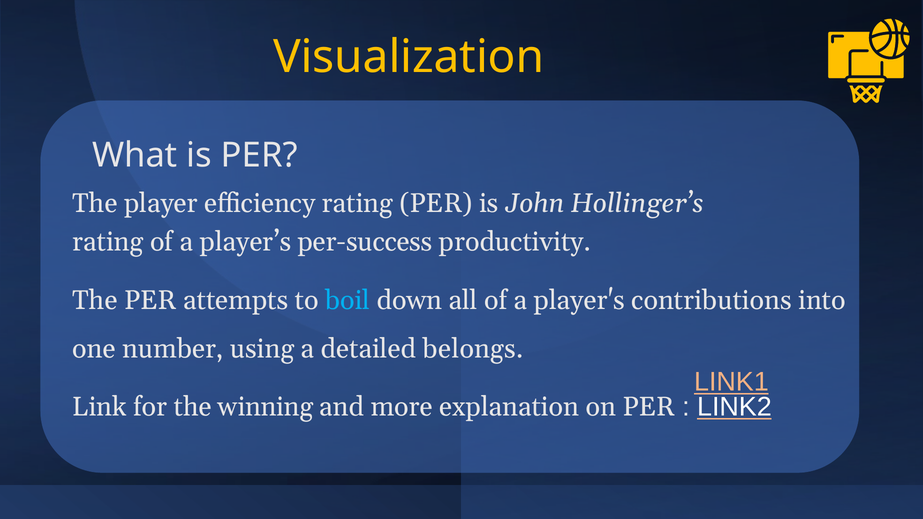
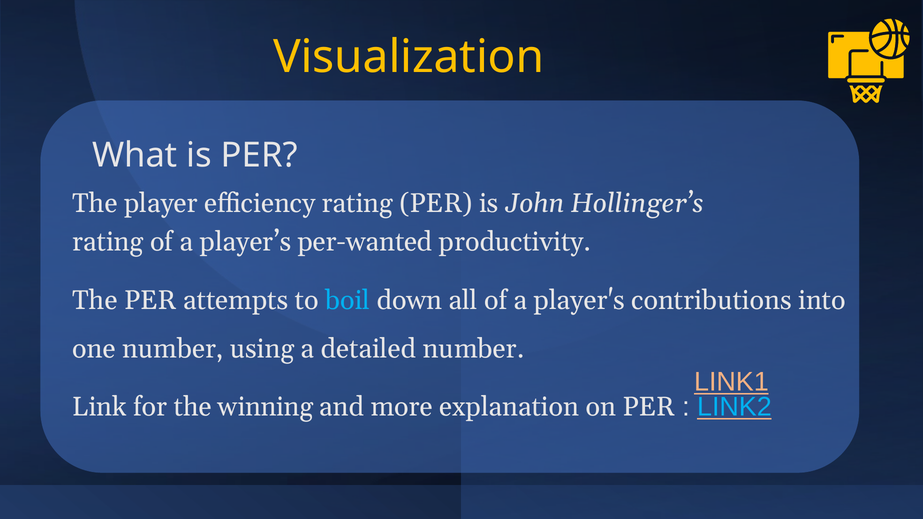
per-success: per-success -> per-wanted
detailed belongs: belongs -> number
LINK2 colour: white -> light blue
